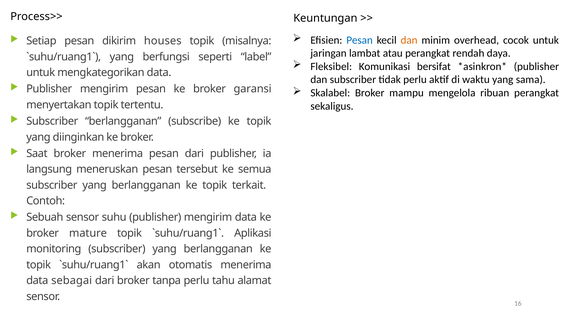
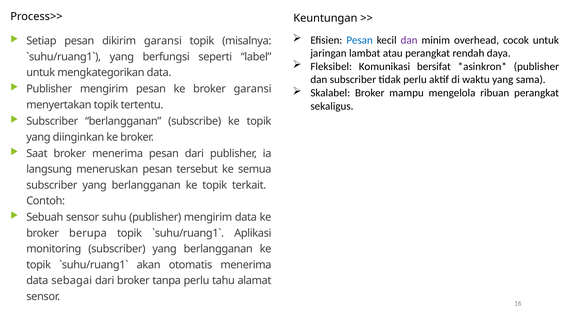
dan at (409, 40) colour: orange -> purple
dikirim houses: houses -> garansi
mature: mature -> berupa
